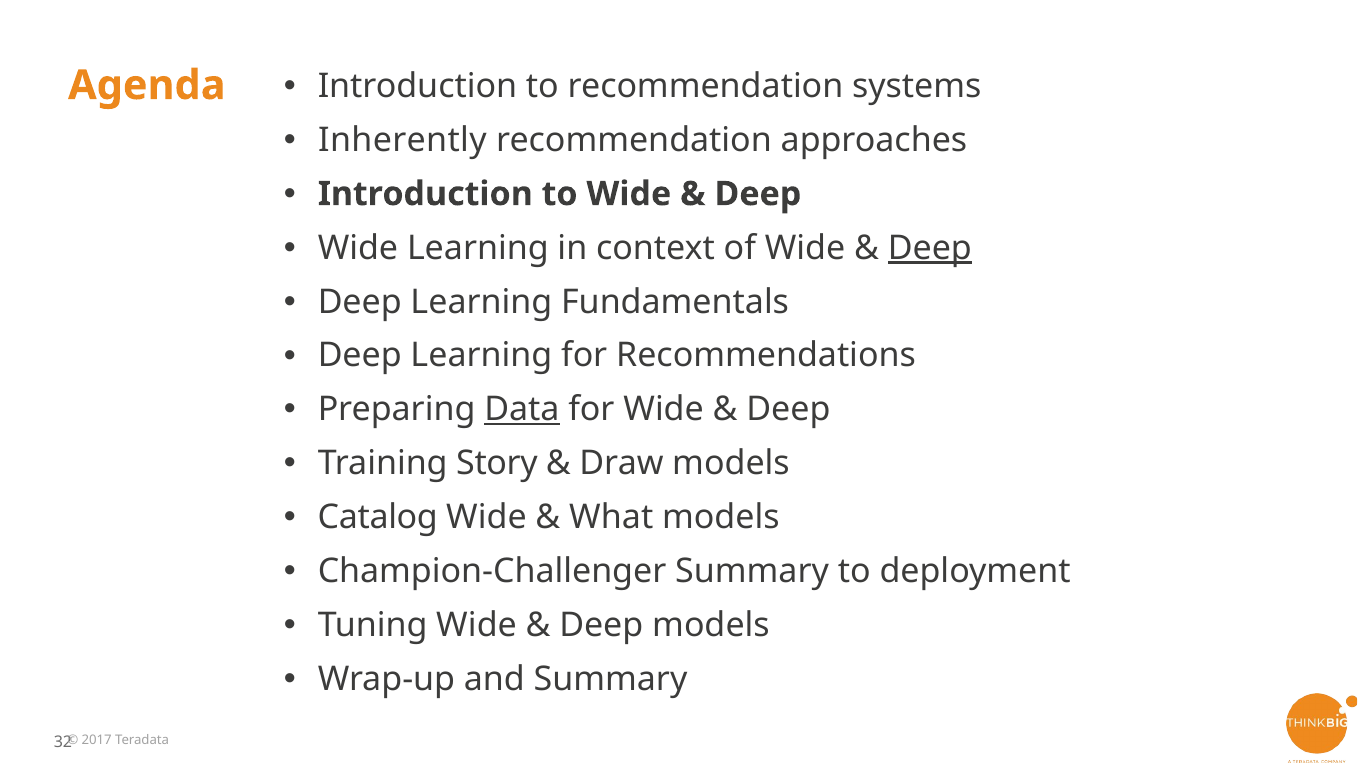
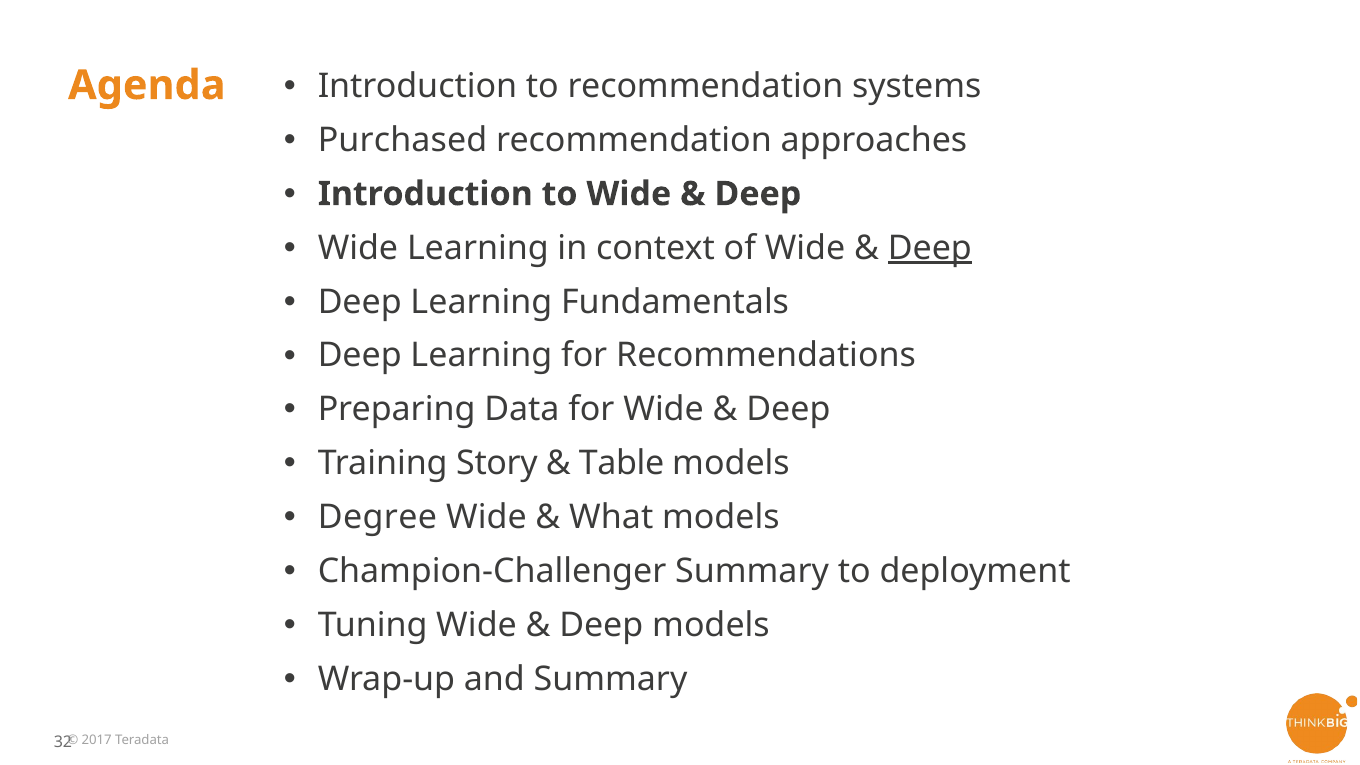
Inherently: Inherently -> Purchased
Data underline: present -> none
Draw: Draw -> Table
Catalog: Catalog -> Degree
